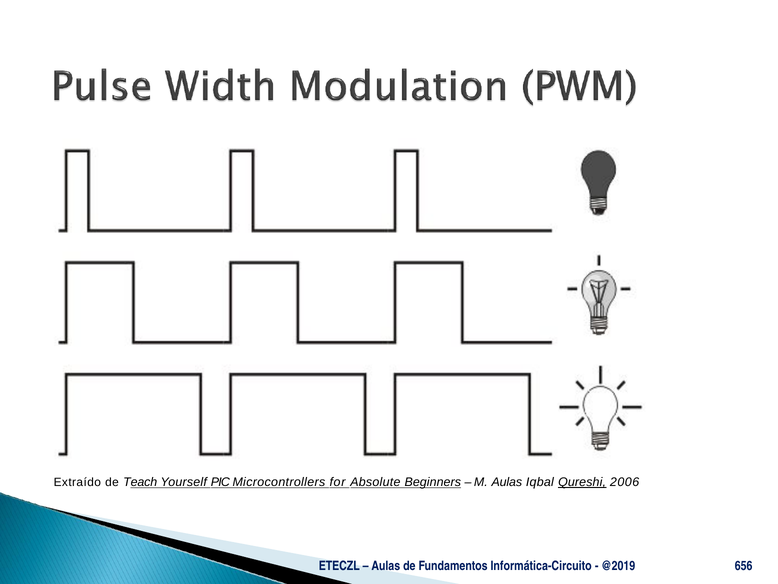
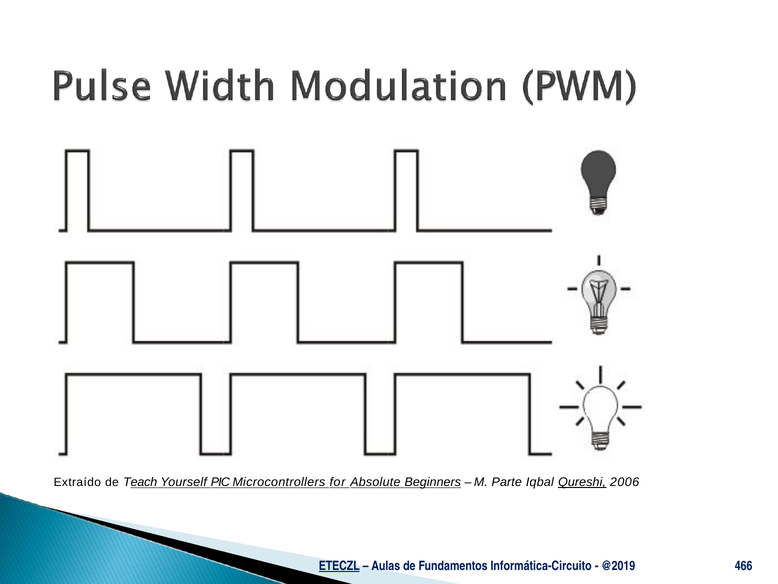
M Aulas: Aulas -> Parte
ETECZL underline: none -> present
656: 656 -> 466
